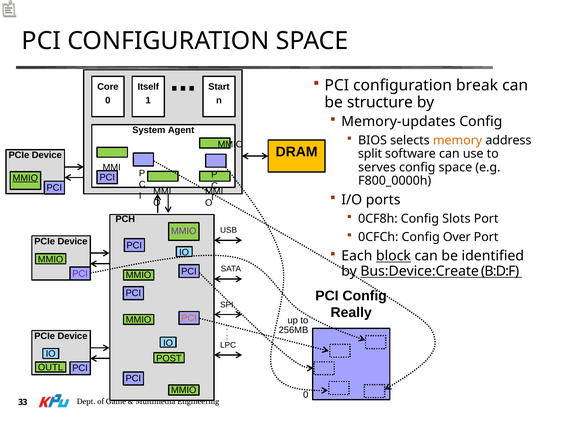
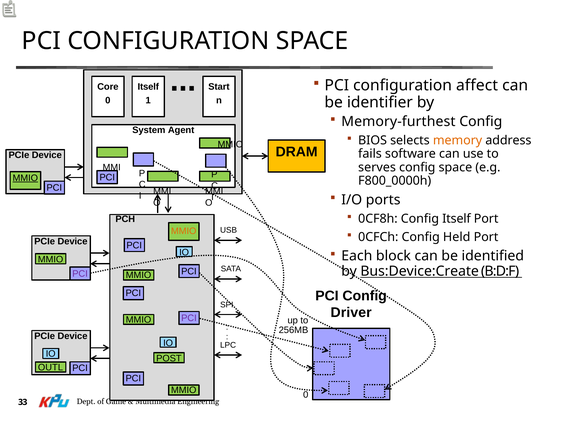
break: break -> affect
structure: structure -> identifier
Memory-updates: Memory-updates -> Memory-furthest
split: split -> fails
Config Slots: Slots -> Itself
MMIO at (184, 231) colour: purple -> orange
Over: Over -> Held
block underline: present -> none
Really: Really -> Driver
PCI at (189, 318) colour: orange -> purple
